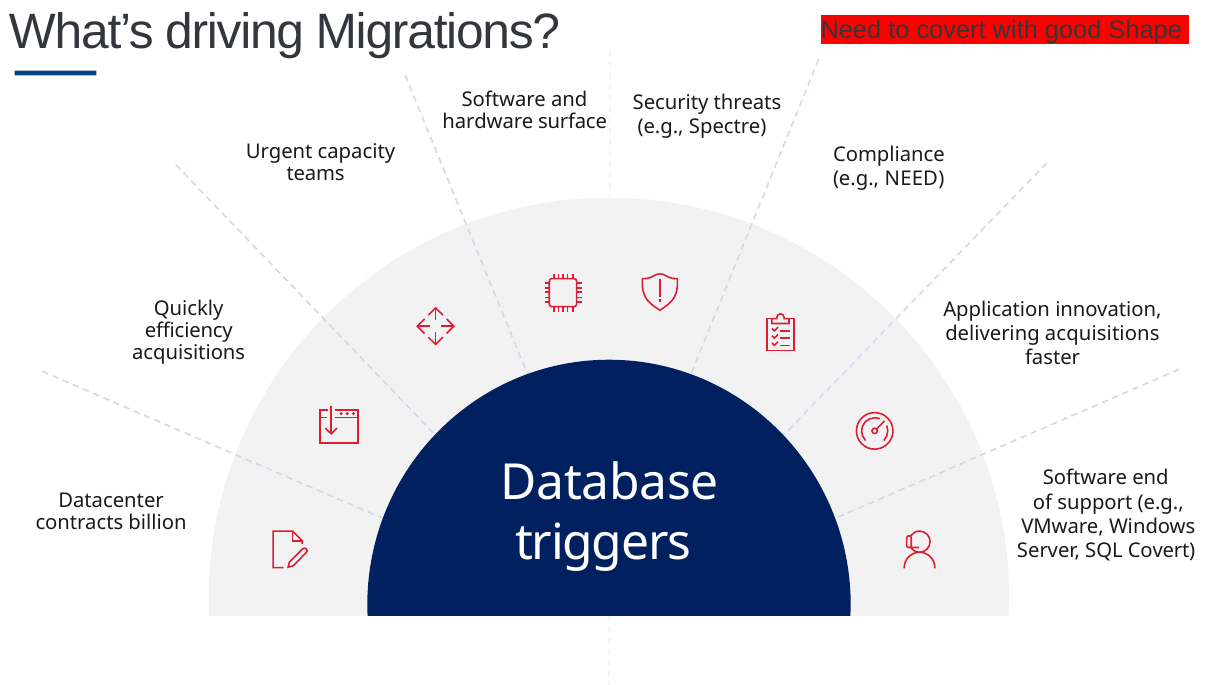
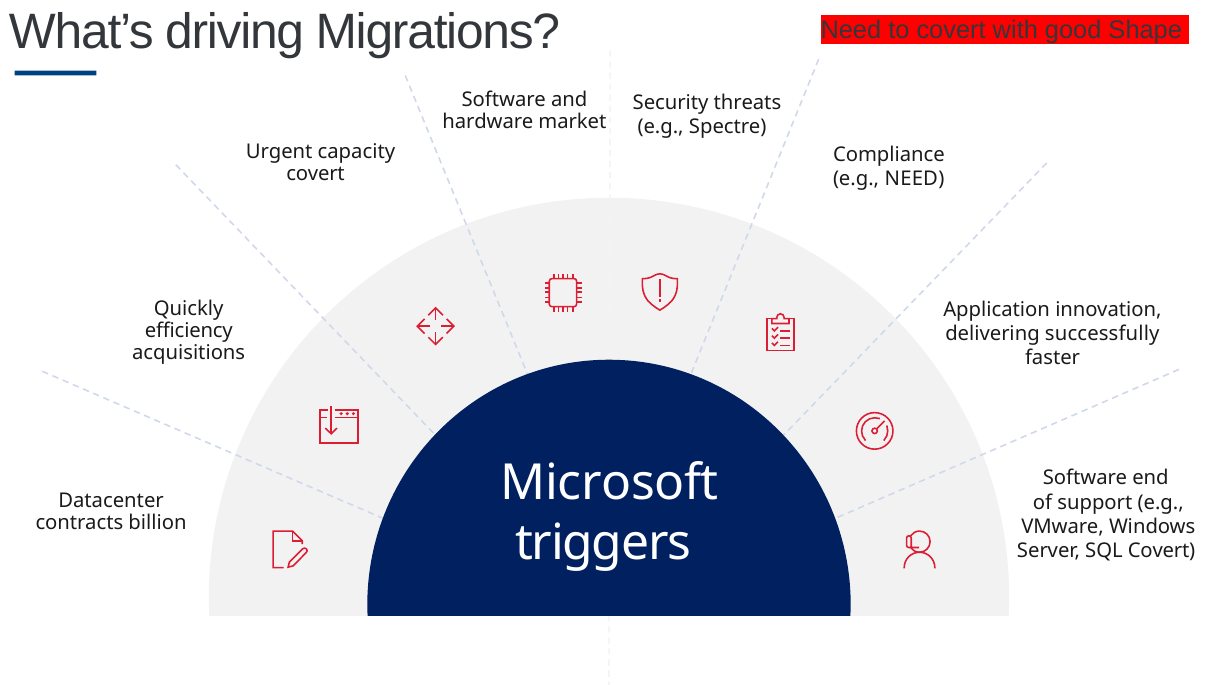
surface: surface -> market
teams at (316, 174): teams -> covert
delivering acquisitions: acquisitions -> successfully
Database: Database -> Microsoft
